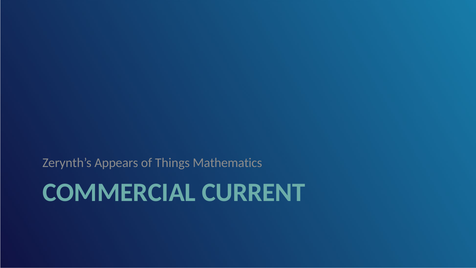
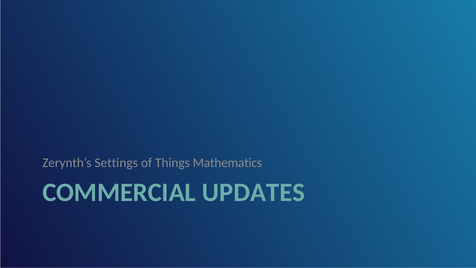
Appears: Appears -> Settings
CURRENT: CURRENT -> UPDATES
